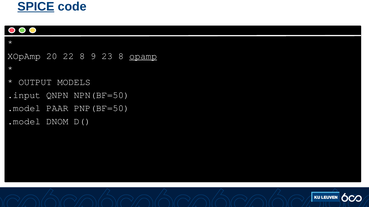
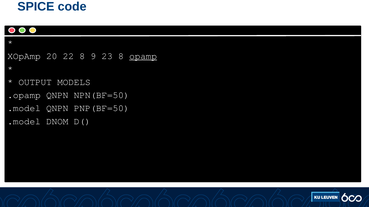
SPICE underline: present -> none
.input: .input -> .opamp
.model PAAR: PAAR -> QNPN
